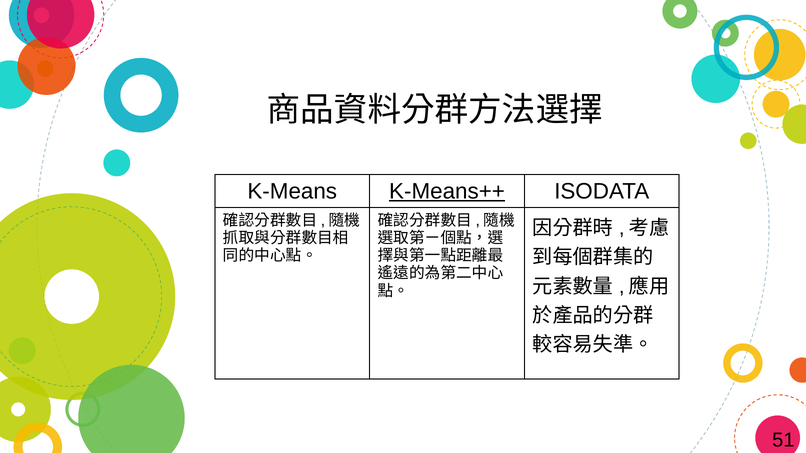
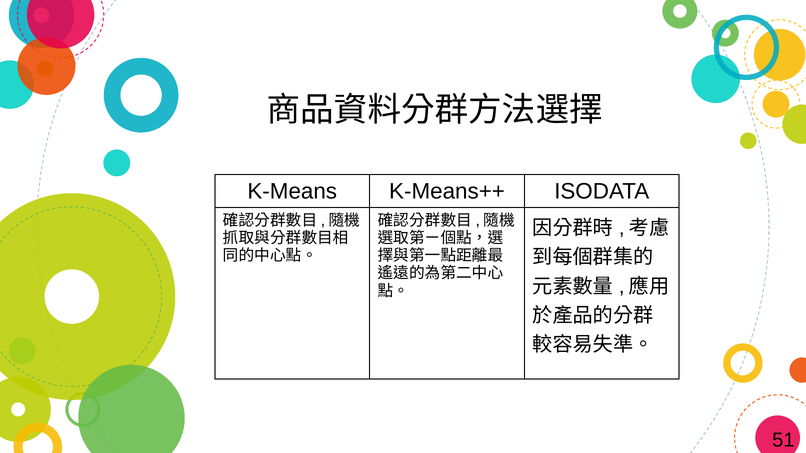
K-Means++ underline: present -> none
